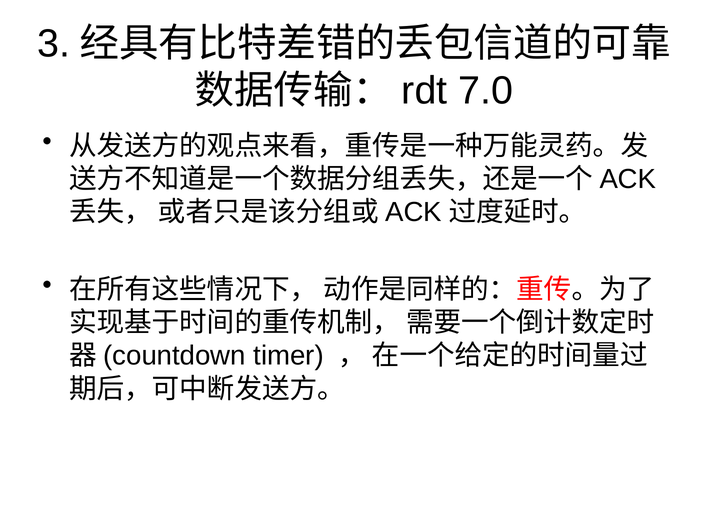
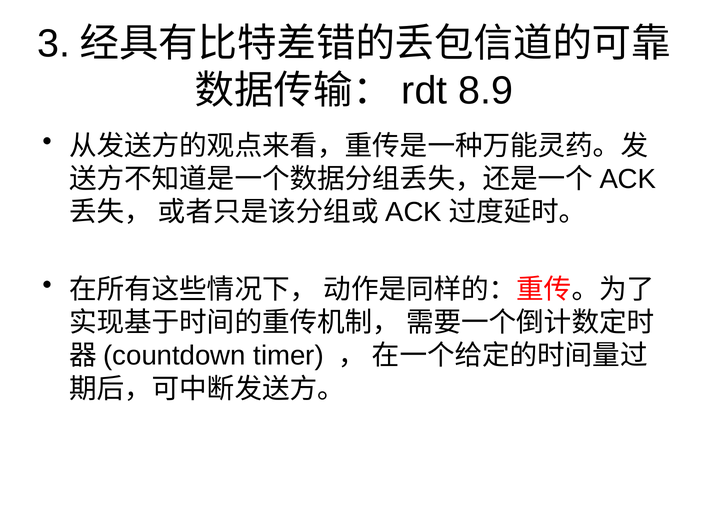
7.0: 7.0 -> 8.9
